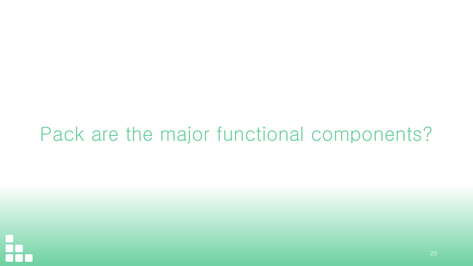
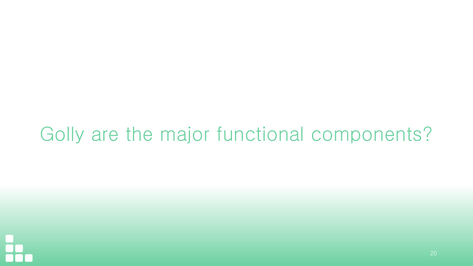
Pack: Pack -> Golly
